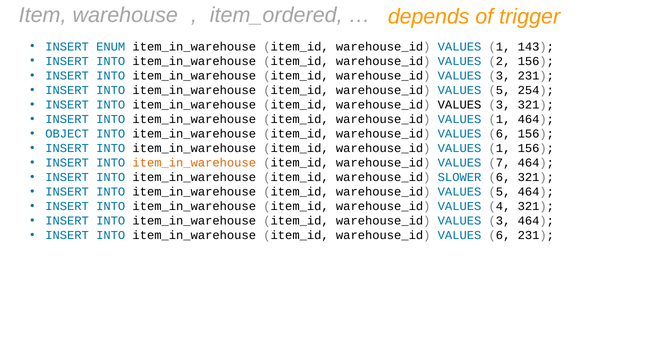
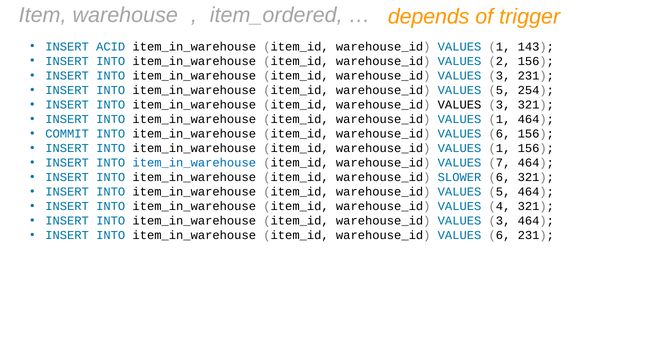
ENUM: ENUM -> ACID
OBJECT: OBJECT -> COMMIT
item_in_warehouse at (194, 163) colour: orange -> blue
